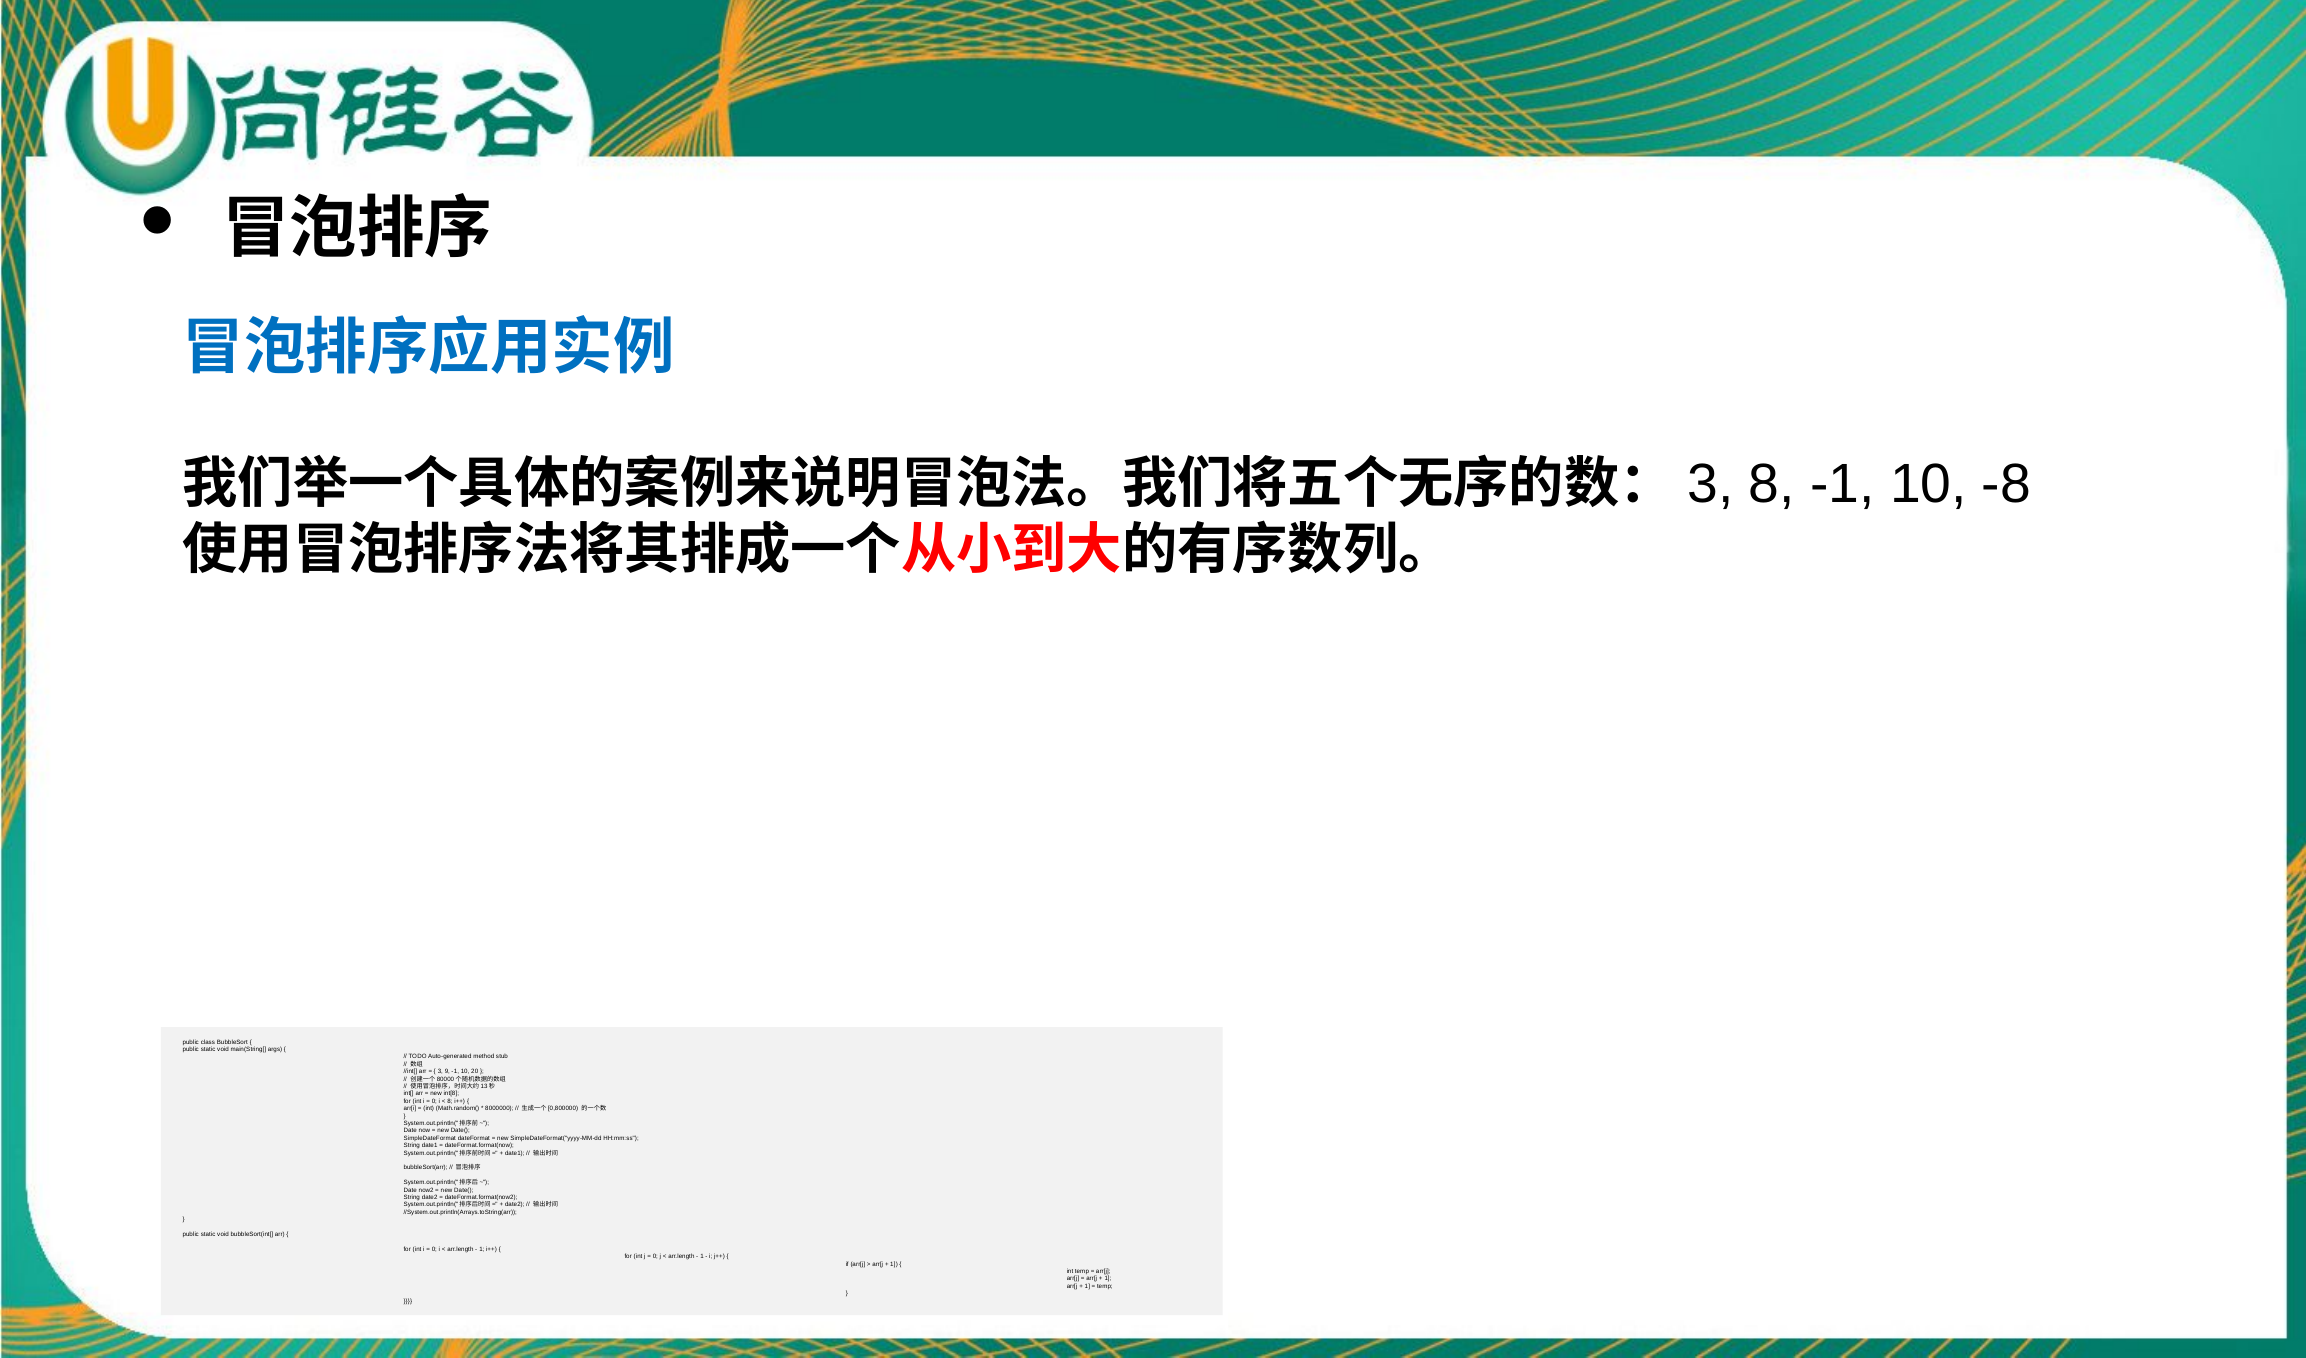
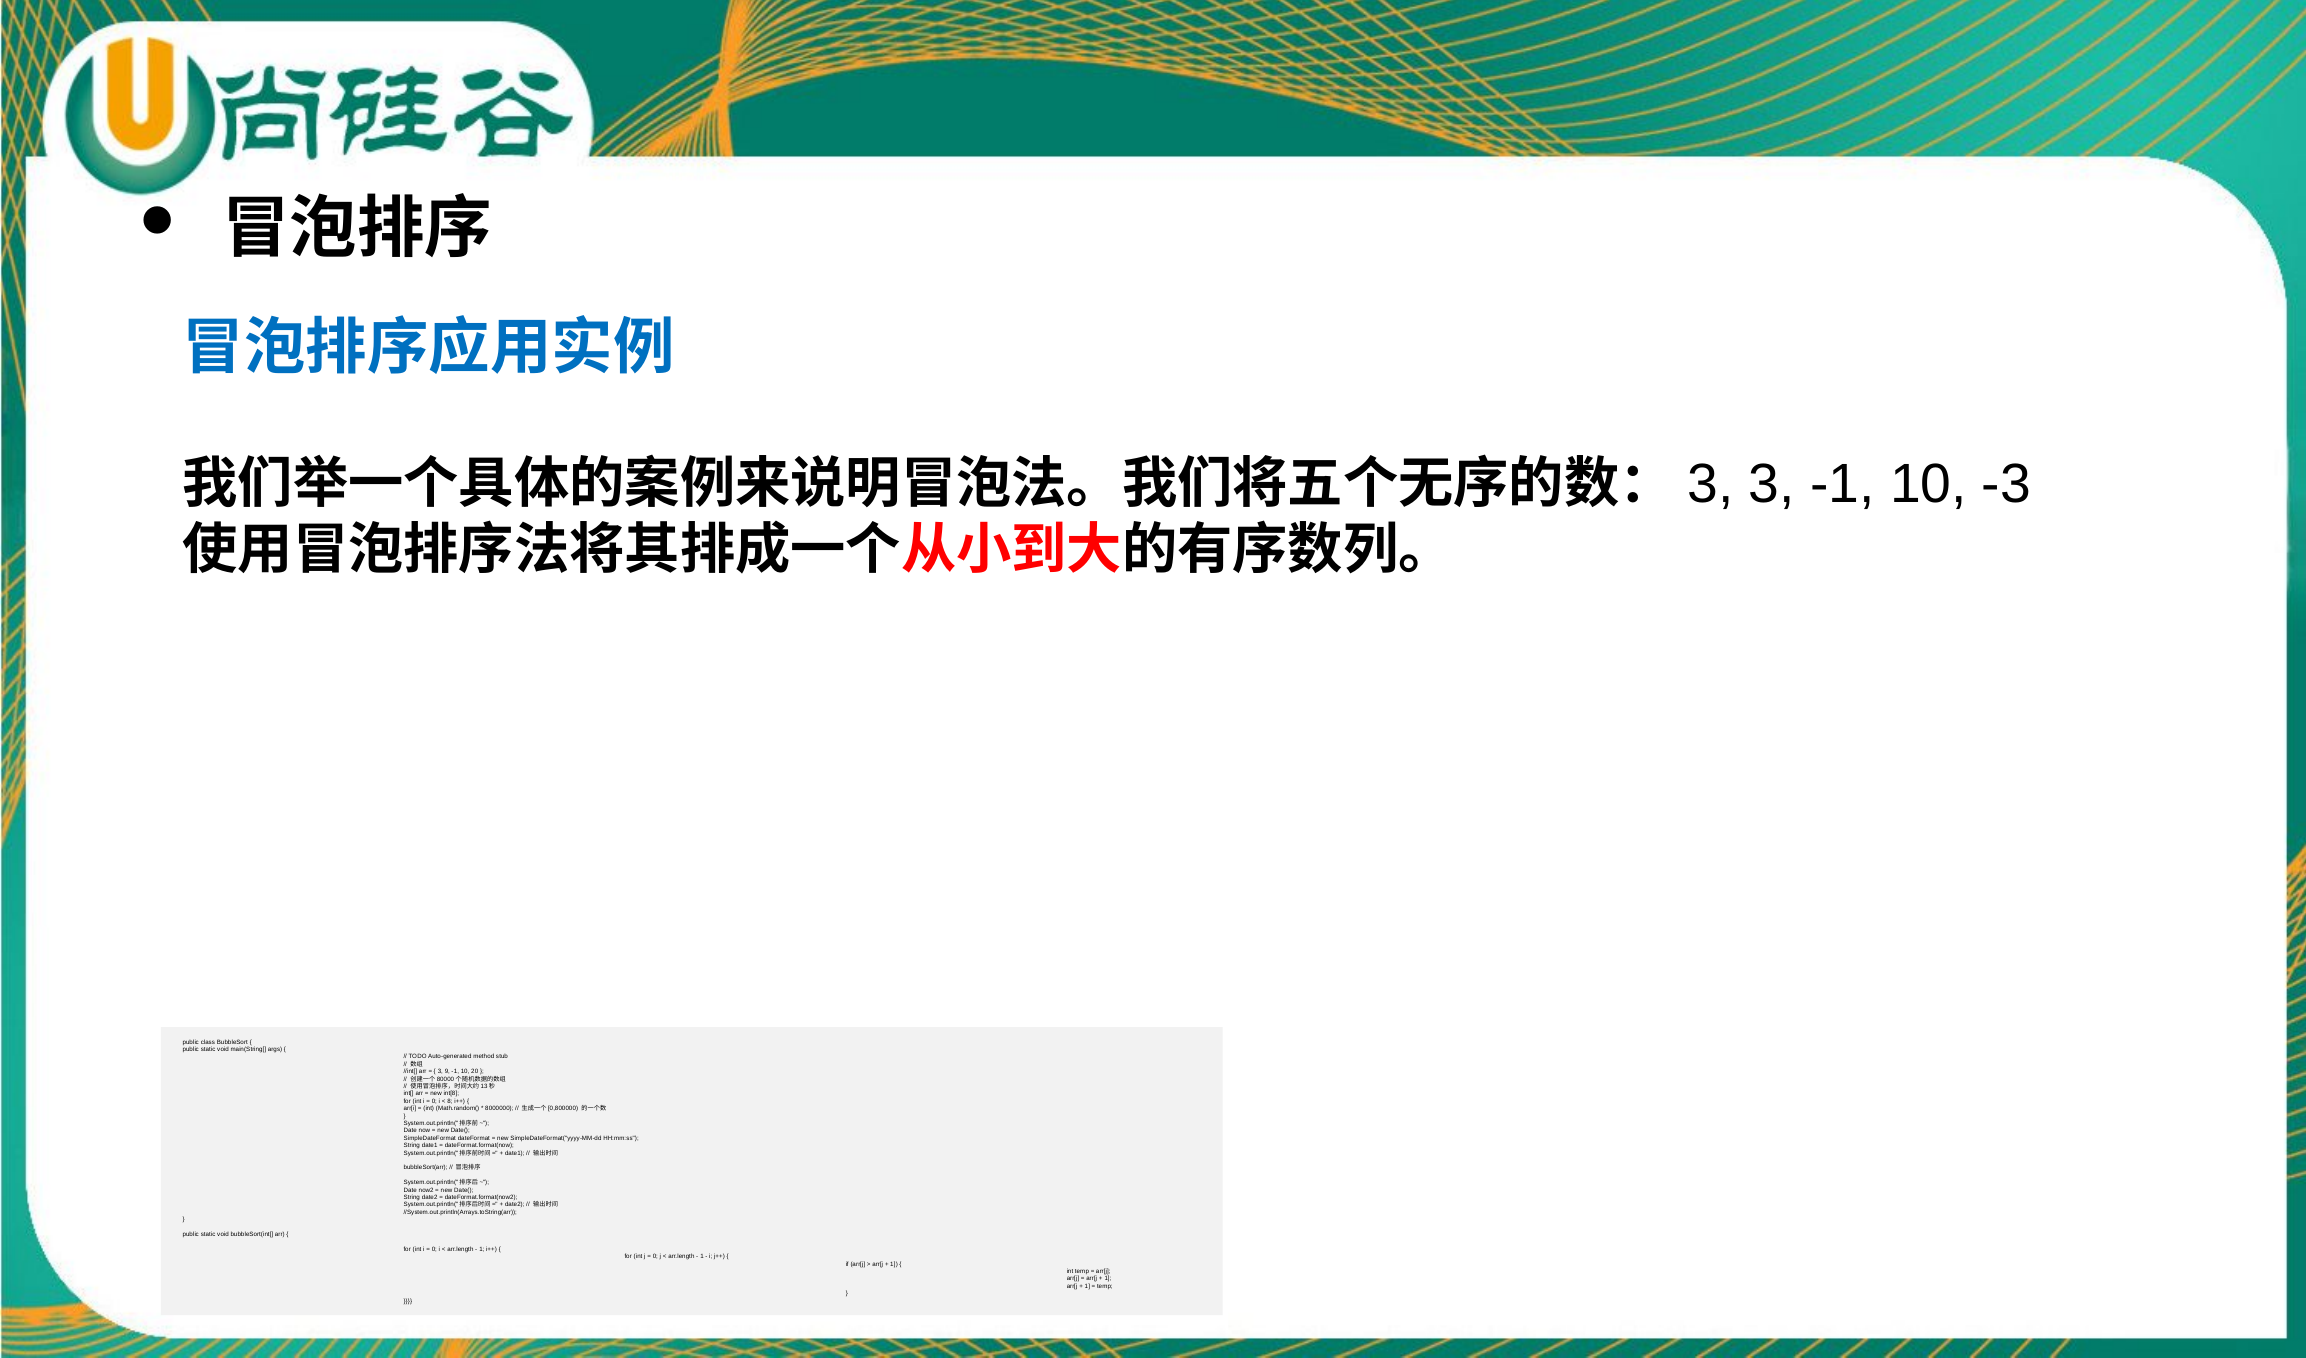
8 at (1772, 484): 8 -> 3
-8: -8 -> -3
